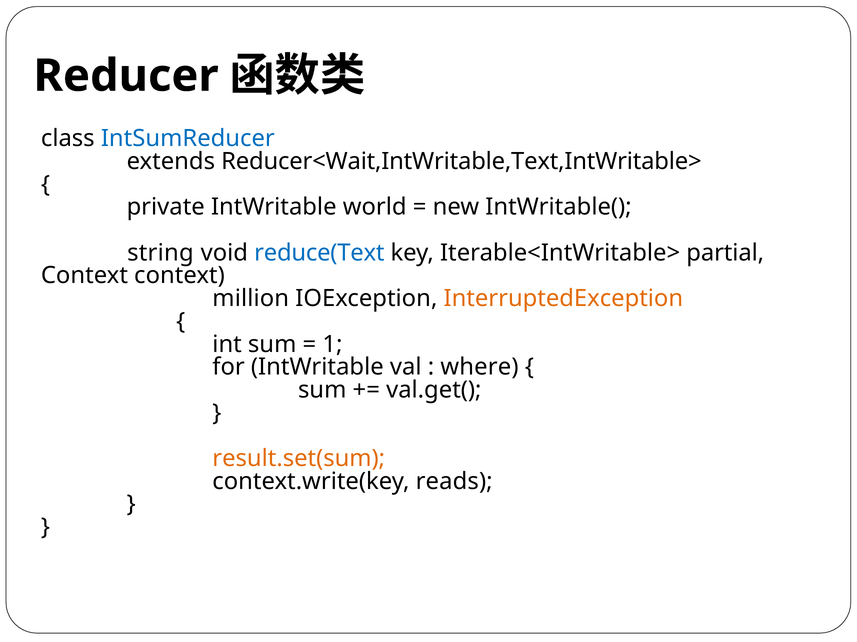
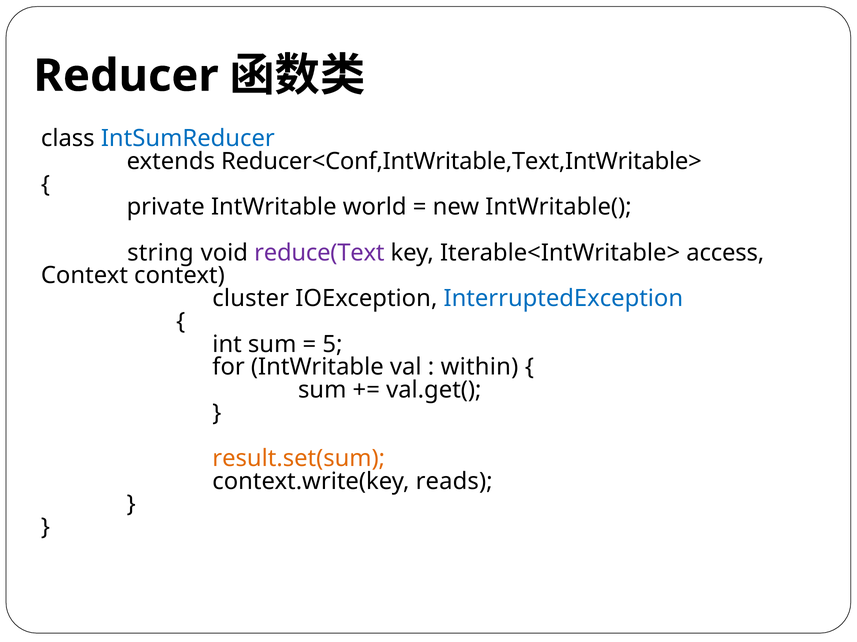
Reducer<Wait,IntWritable,Text,IntWritable>: Reducer<Wait,IntWritable,Text,IntWritable> -> Reducer<Conf,IntWritable,Text,IntWritable>
reduce(Text colour: blue -> purple
partial: partial -> access
million: million -> cluster
InterruptedException colour: orange -> blue
1: 1 -> 5
where: where -> within
